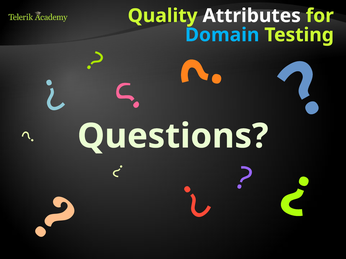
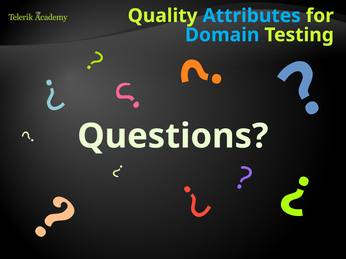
Attributes colour: white -> light blue
